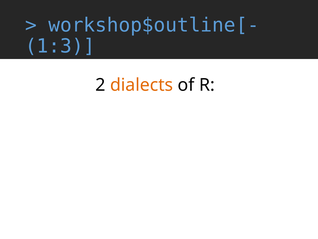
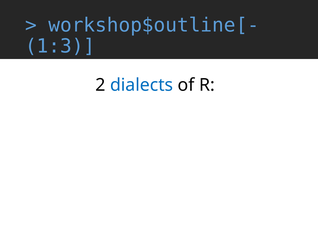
dialects colour: orange -> blue
